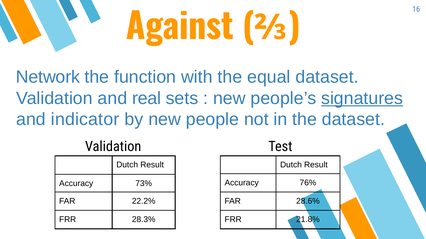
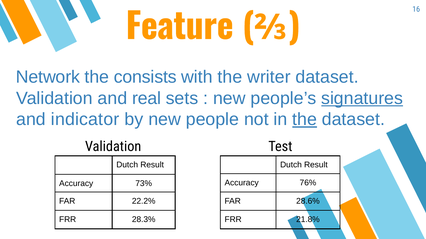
Against: Against -> Feature
function: function -> consists
equal: equal -> writer
the at (305, 120) underline: none -> present
